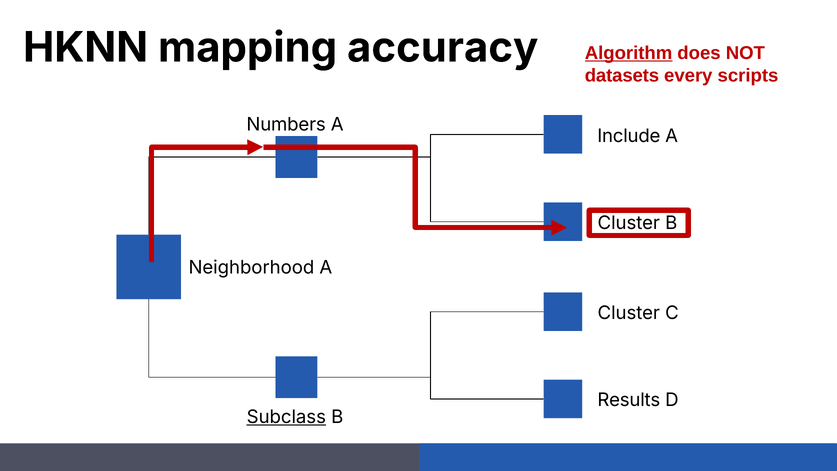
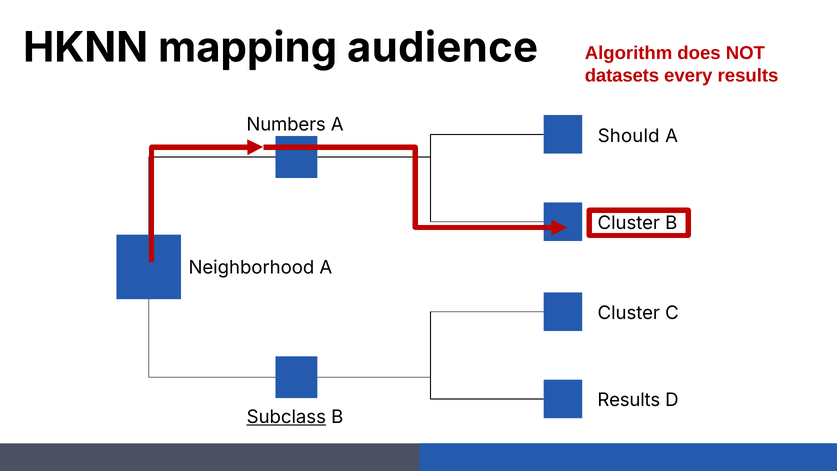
accuracy: accuracy -> audience
Algorithm underline: present -> none
every scripts: scripts -> results
Include: Include -> Should
